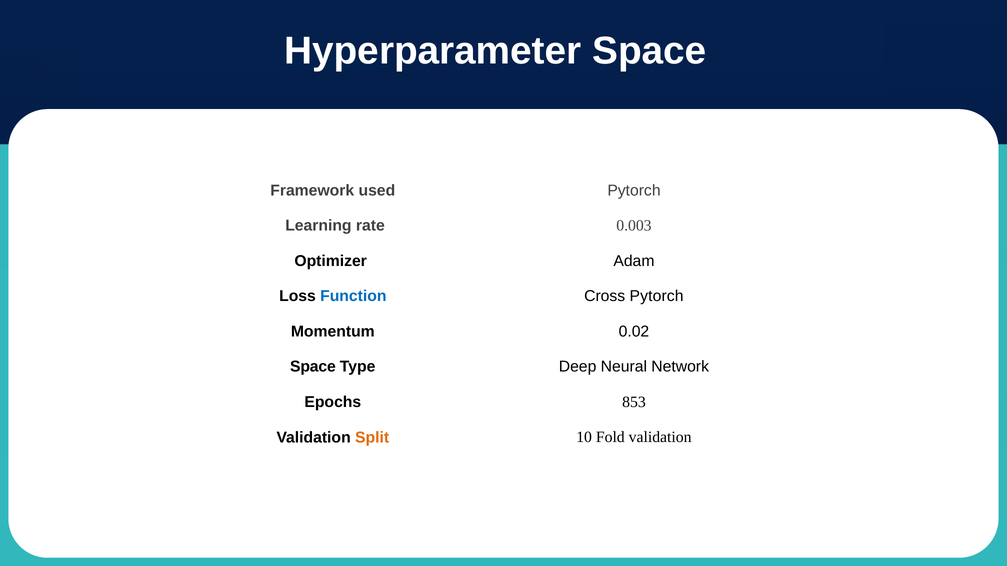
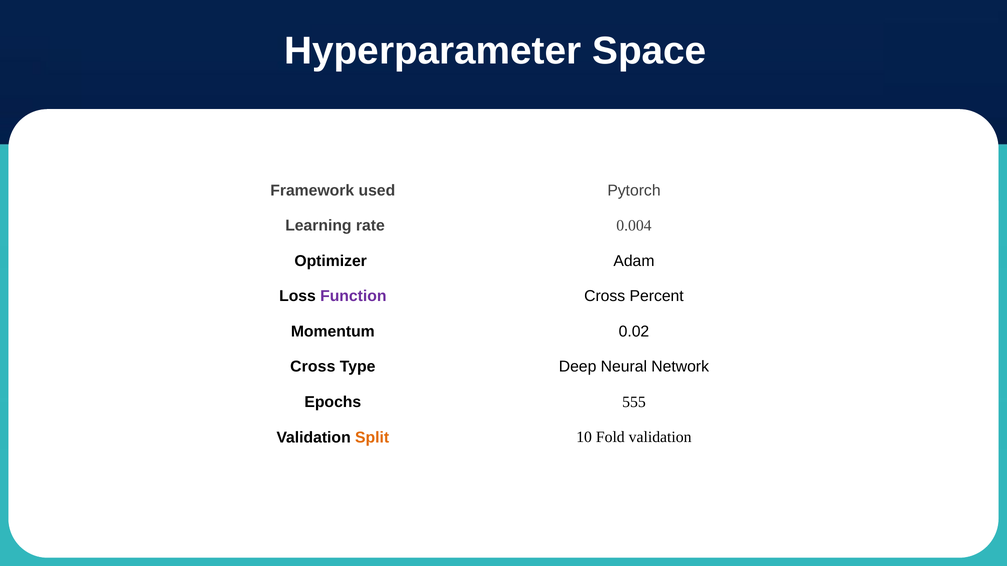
0.003: 0.003 -> 0.004
Function colour: blue -> purple
Cross Pytorch: Pytorch -> Percent
Space at (313, 367): Space -> Cross
853: 853 -> 555
